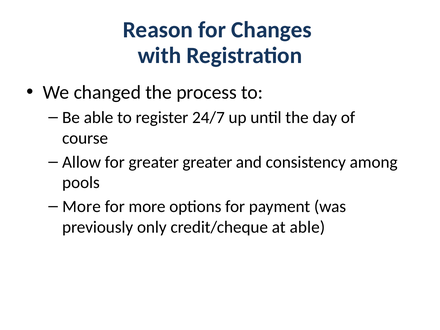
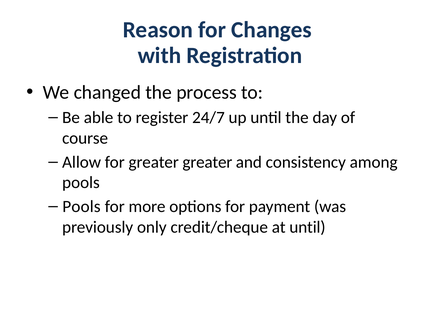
More at (81, 207): More -> Pools
at able: able -> until
